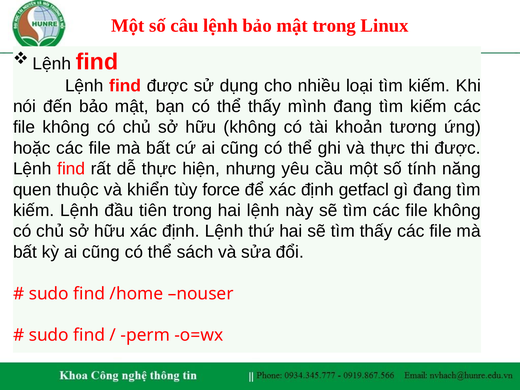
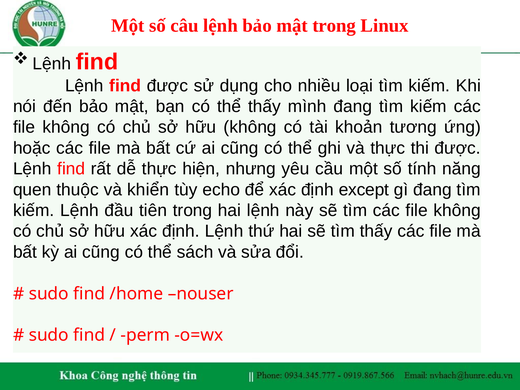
force: force -> echo
getfacl: getfacl -> except
